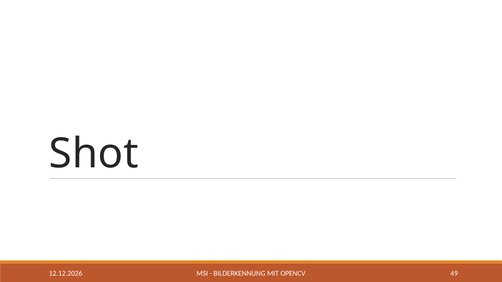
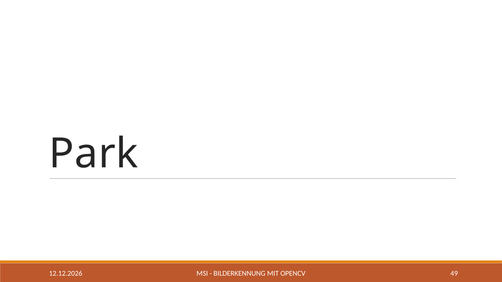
Shot: Shot -> Park
